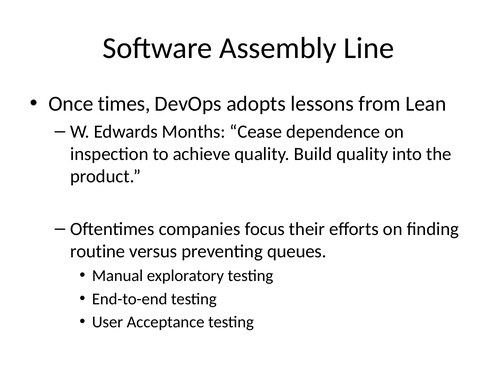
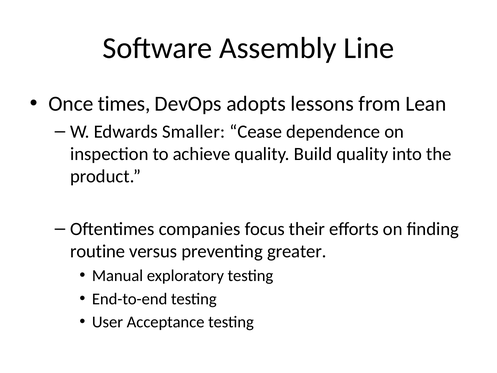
Months: Months -> Smaller
queues: queues -> greater
